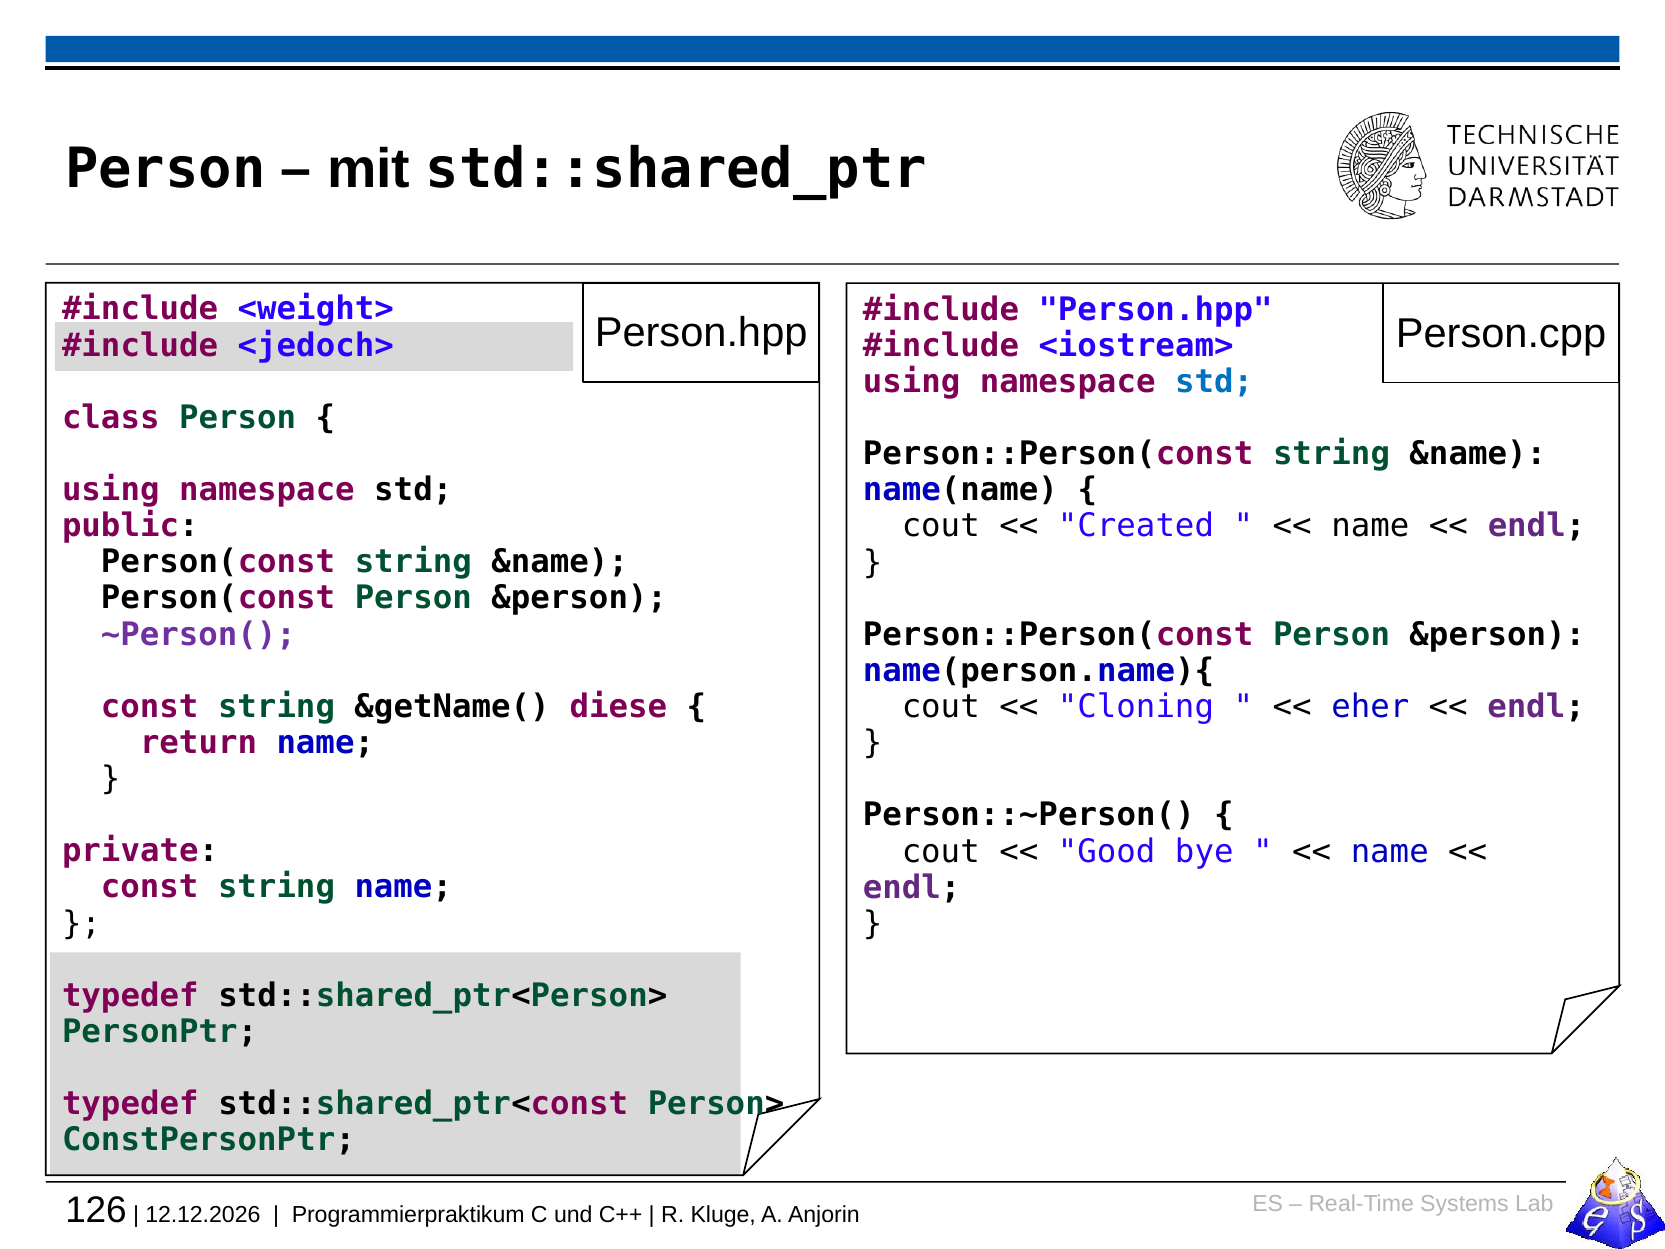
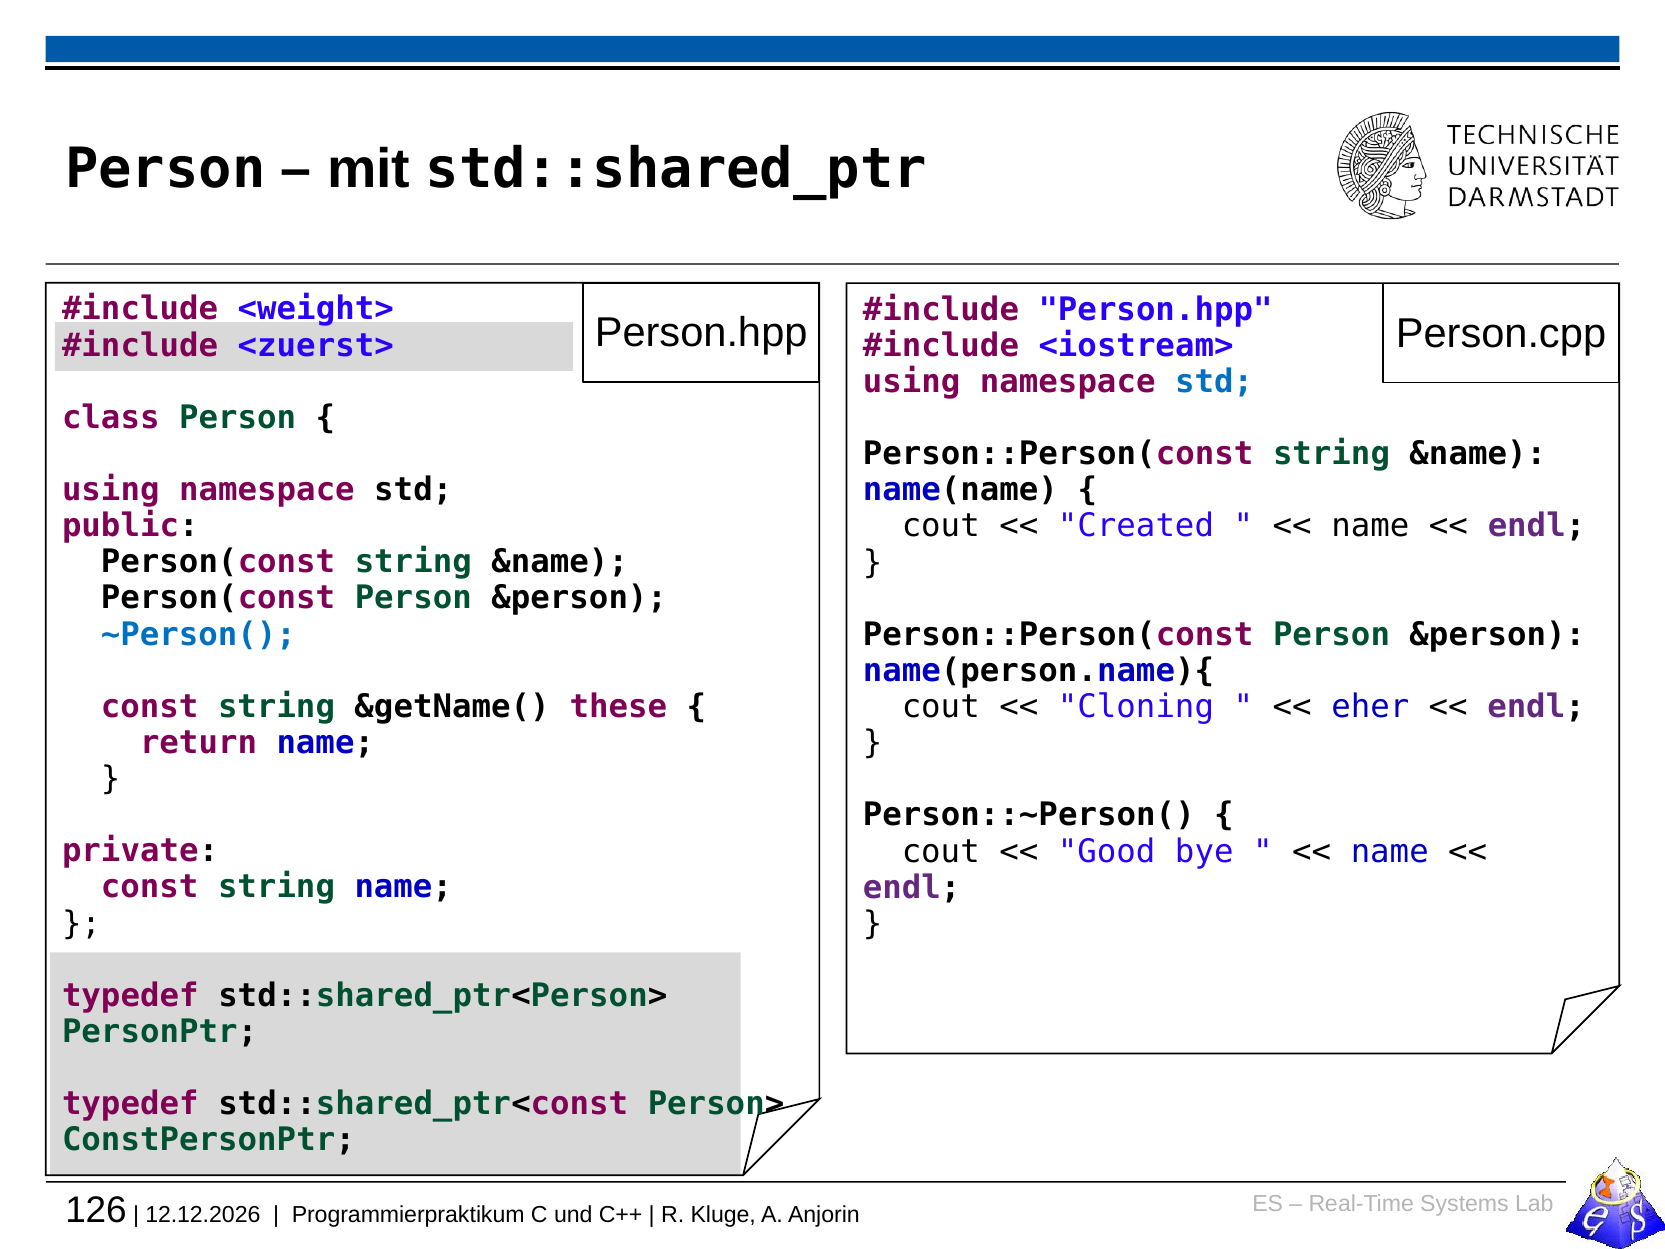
<jedoch>: <jedoch> -> <zuerst>
~Person( colour: purple -> blue
diese: diese -> these
